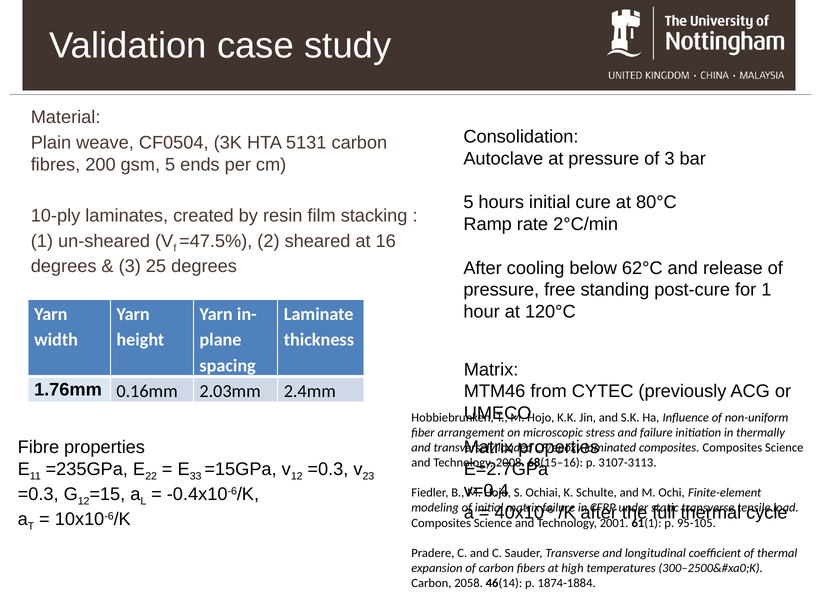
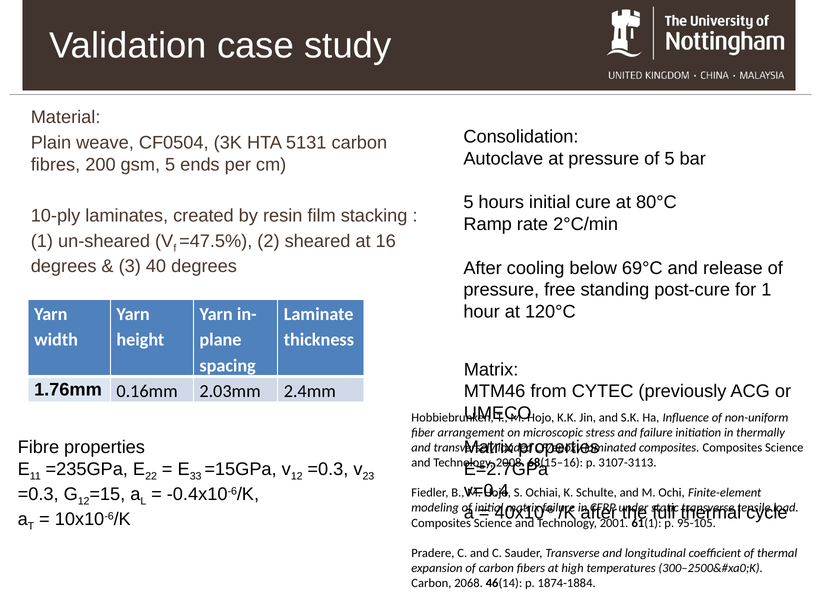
of 3: 3 -> 5
25: 25 -> 40
62°C: 62°C -> 69°C
2058: 2058 -> 2068
